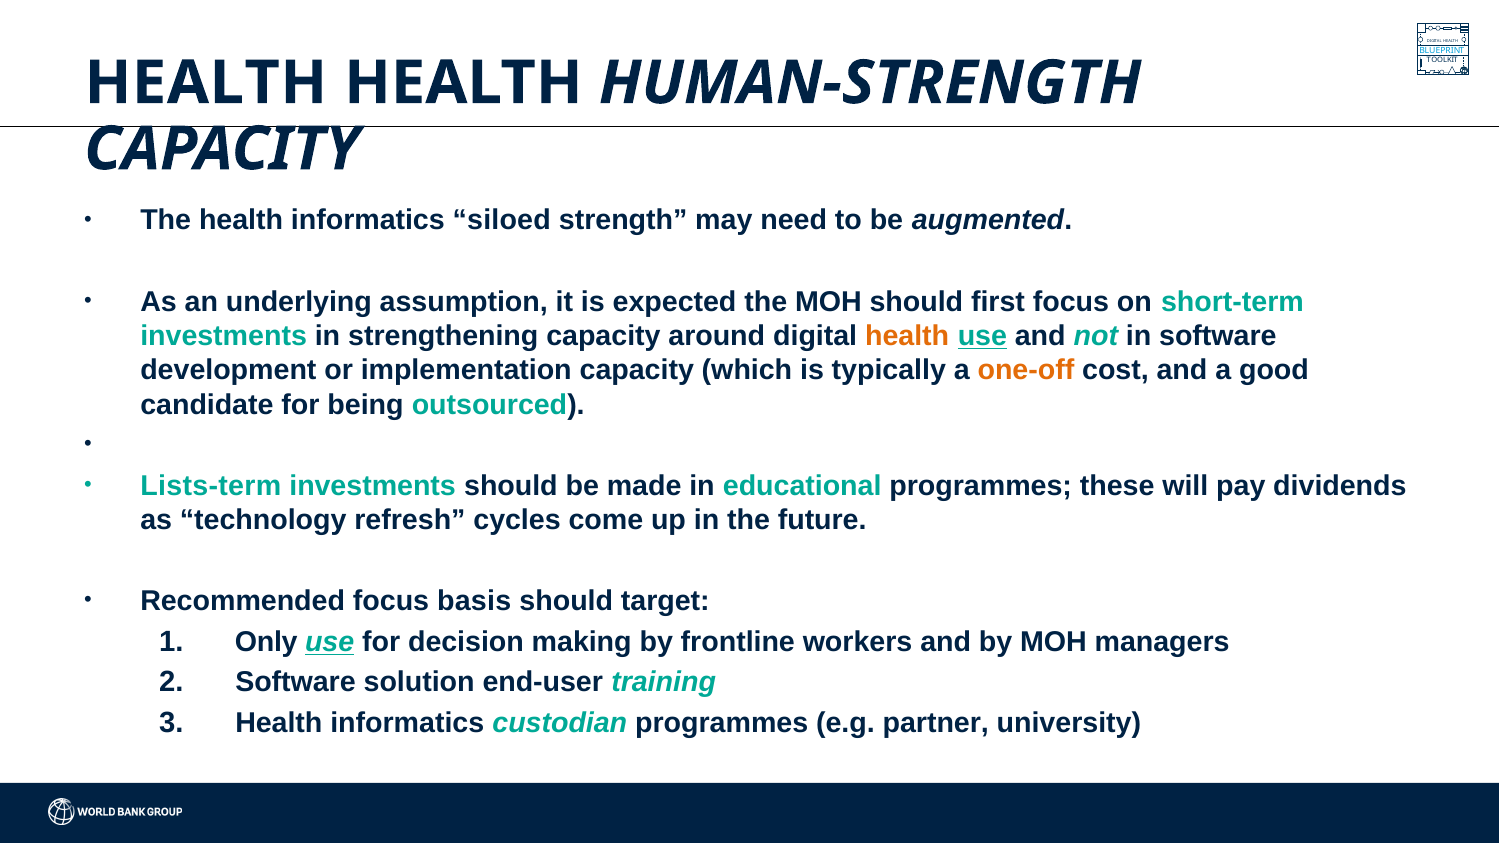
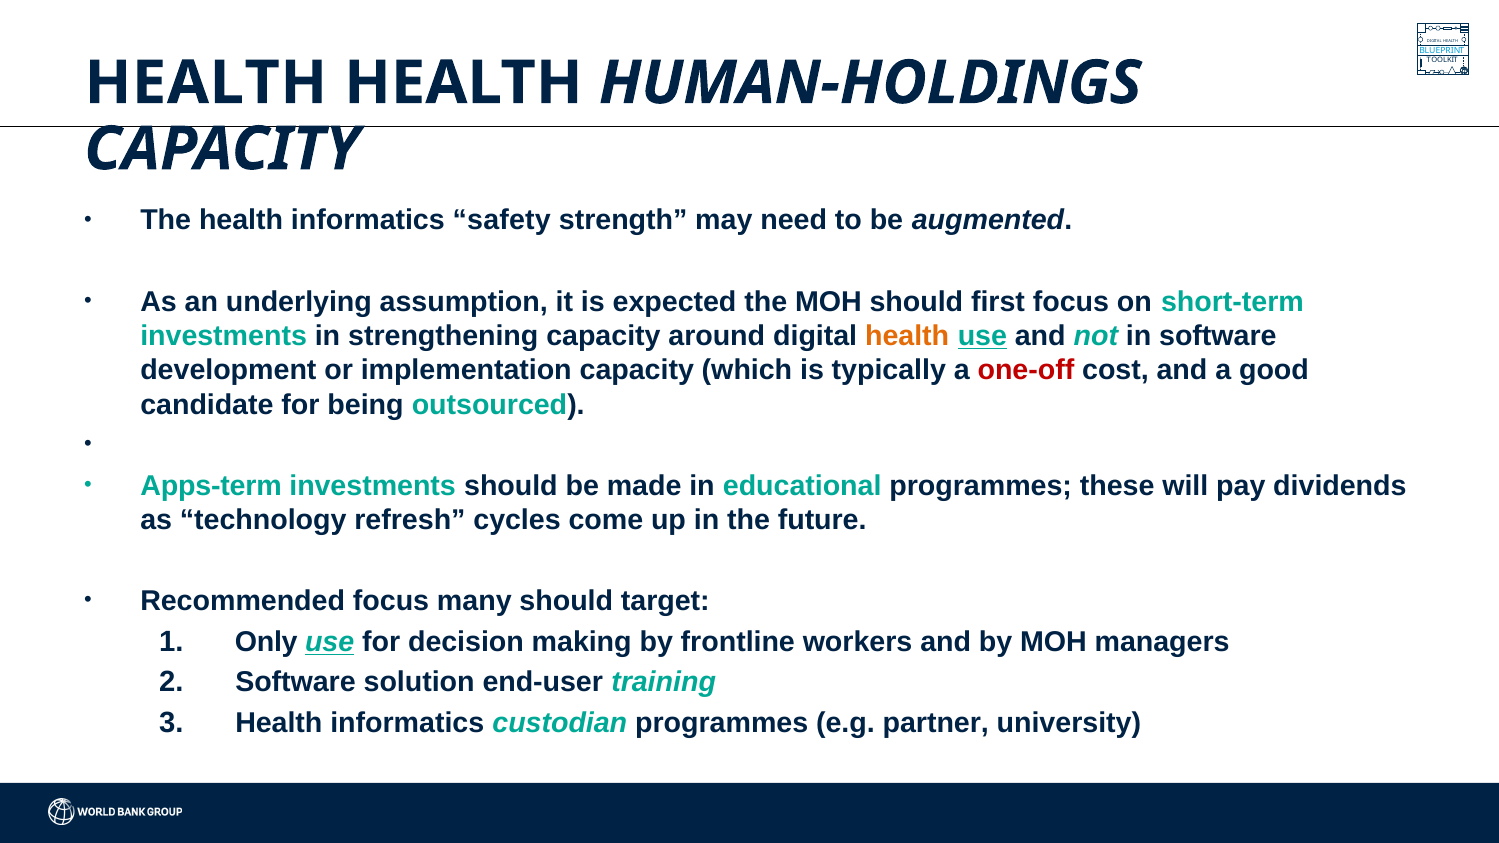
HUMAN-STRENGTH: HUMAN-STRENGTH -> HUMAN-HOLDINGS
siloed: siloed -> safety
one-off colour: orange -> red
Lists-term: Lists-term -> Apps-term
basis: basis -> many
